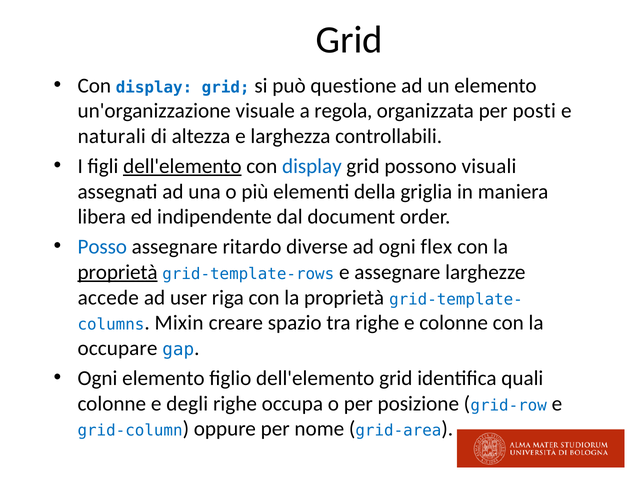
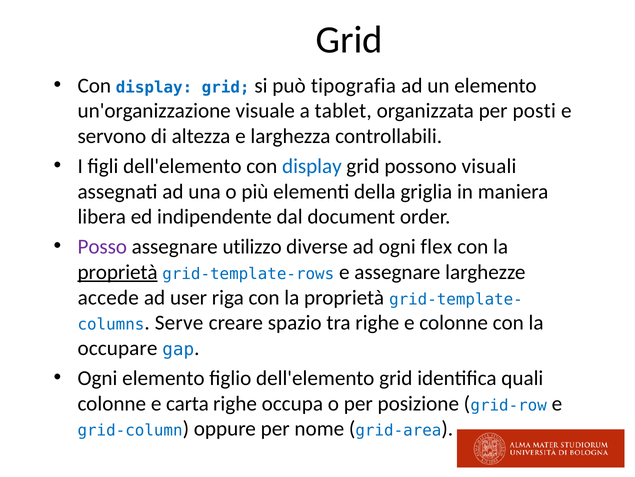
questione: questione -> tipografia
regola: regola -> tablet
naturali: naturali -> servono
dell'elemento at (182, 166) underline: present -> none
Posso colour: blue -> purple
ritardo: ritardo -> utilizzo
Mixin: Mixin -> Serve
degli: degli -> carta
